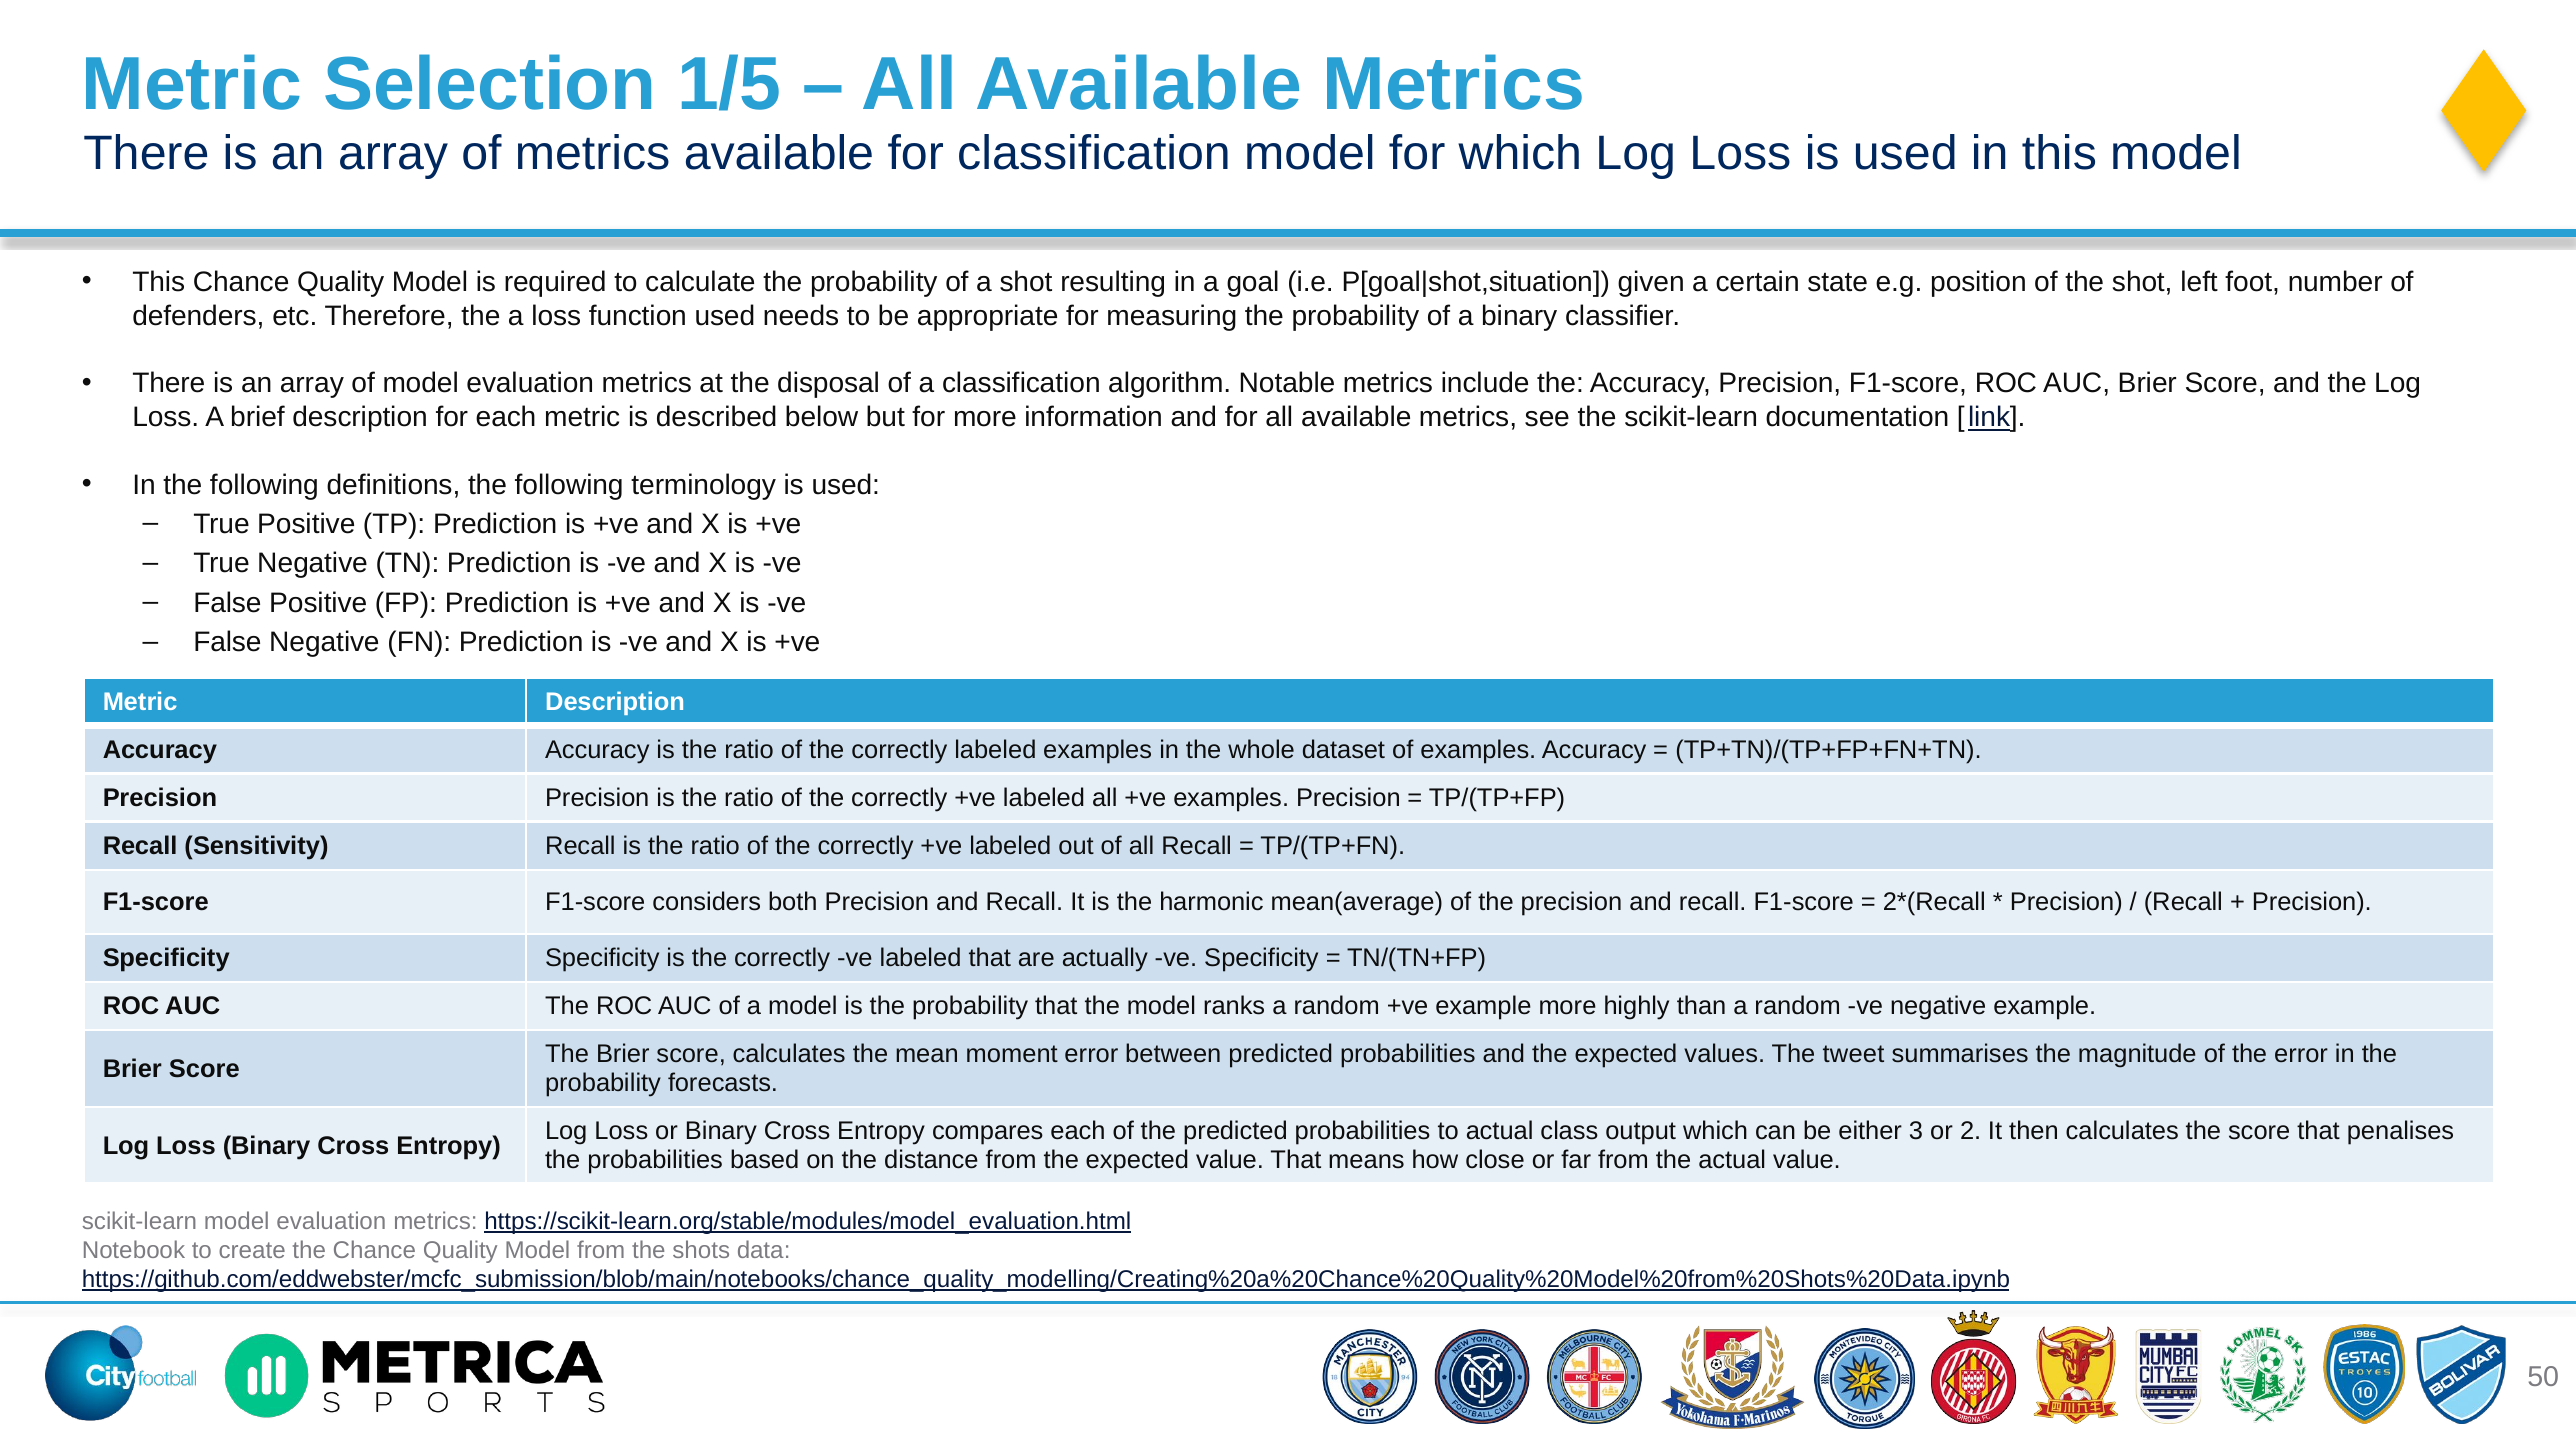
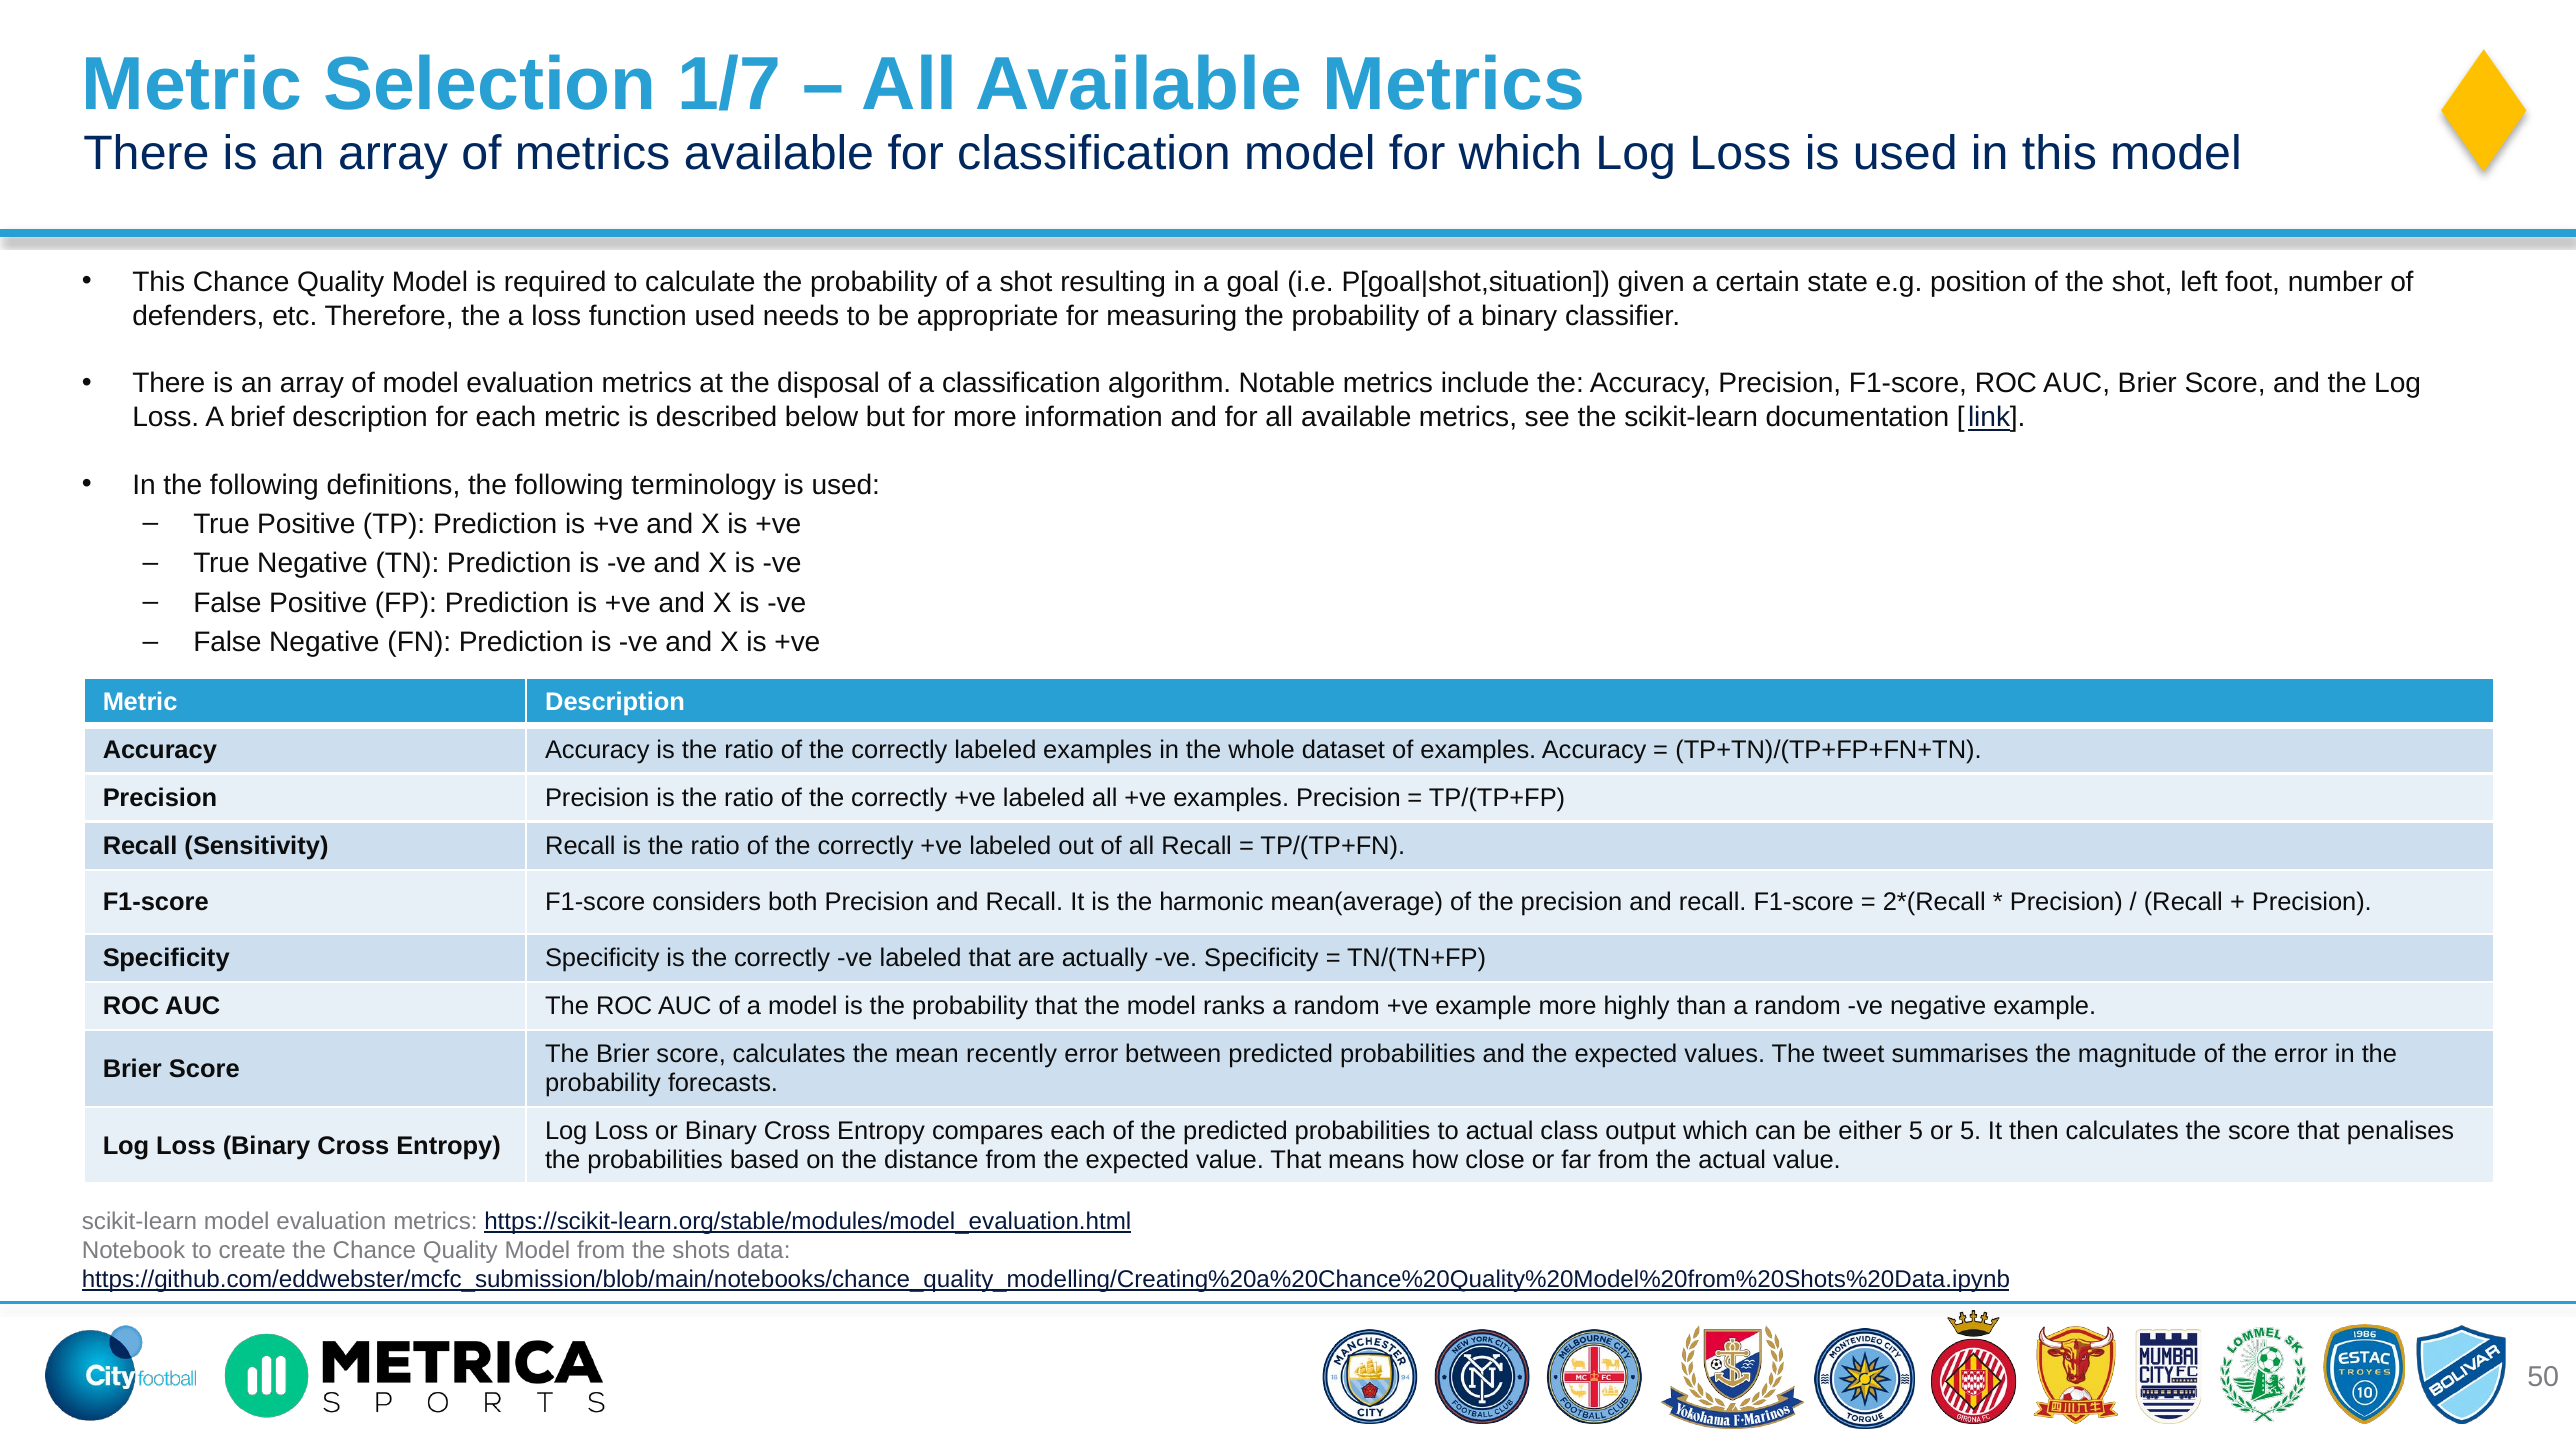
1/5: 1/5 -> 1/7
moment: moment -> recently
either 3: 3 -> 5
or 2: 2 -> 5
